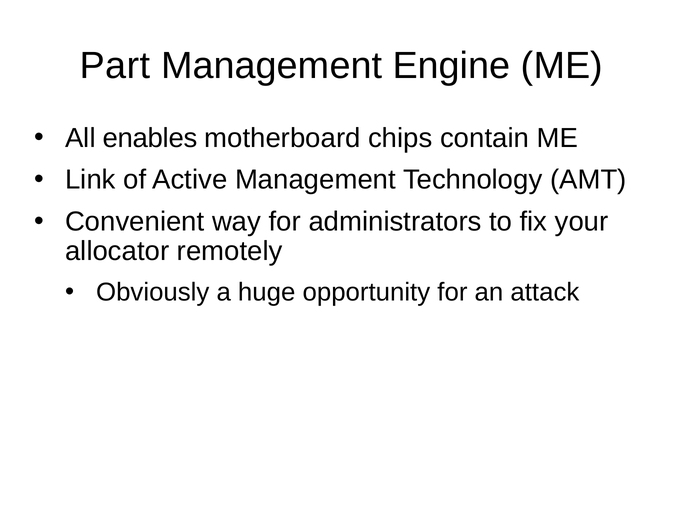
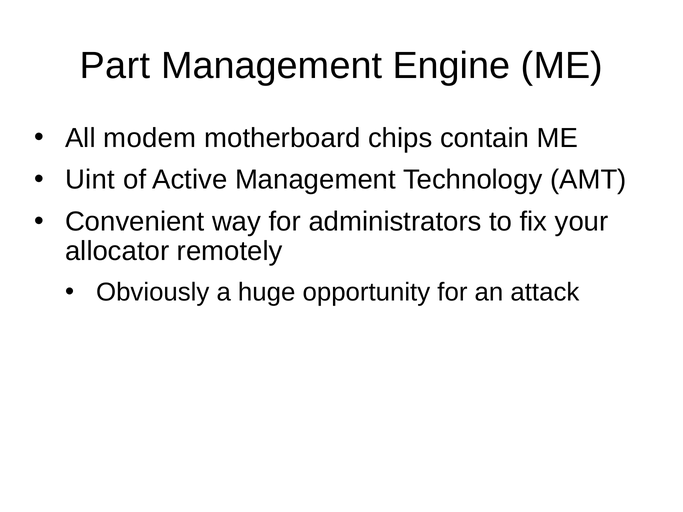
enables: enables -> modem
Link: Link -> Uint
